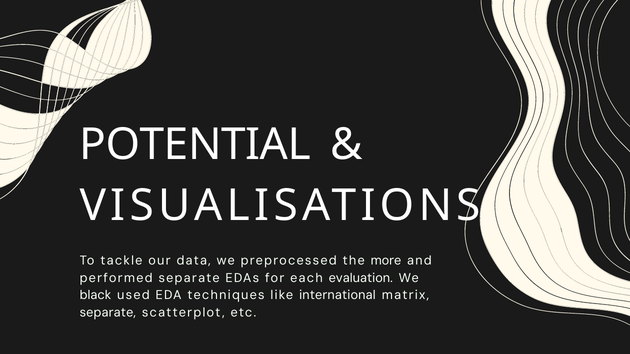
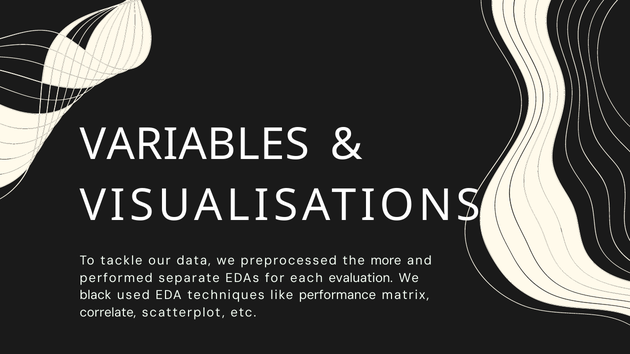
POTENTIAL: POTENTIAL -> VARIABLES
international: international -> performance
separate at (108, 313): separate -> correlate
